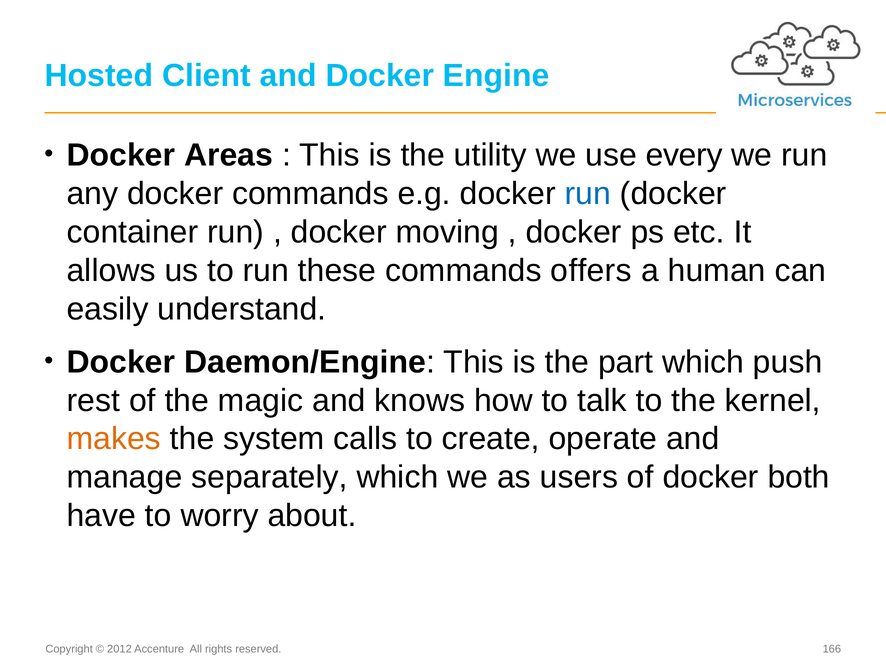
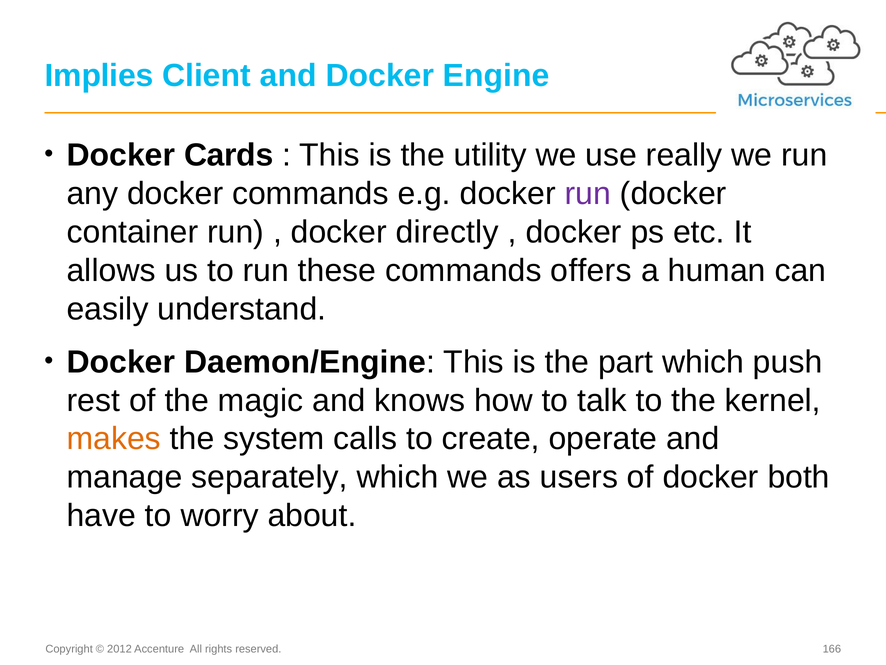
Hosted: Hosted -> Implies
Areas: Areas -> Cards
every: every -> really
run at (588, 194) colour: blue -> purple
moving: moving -> directly
